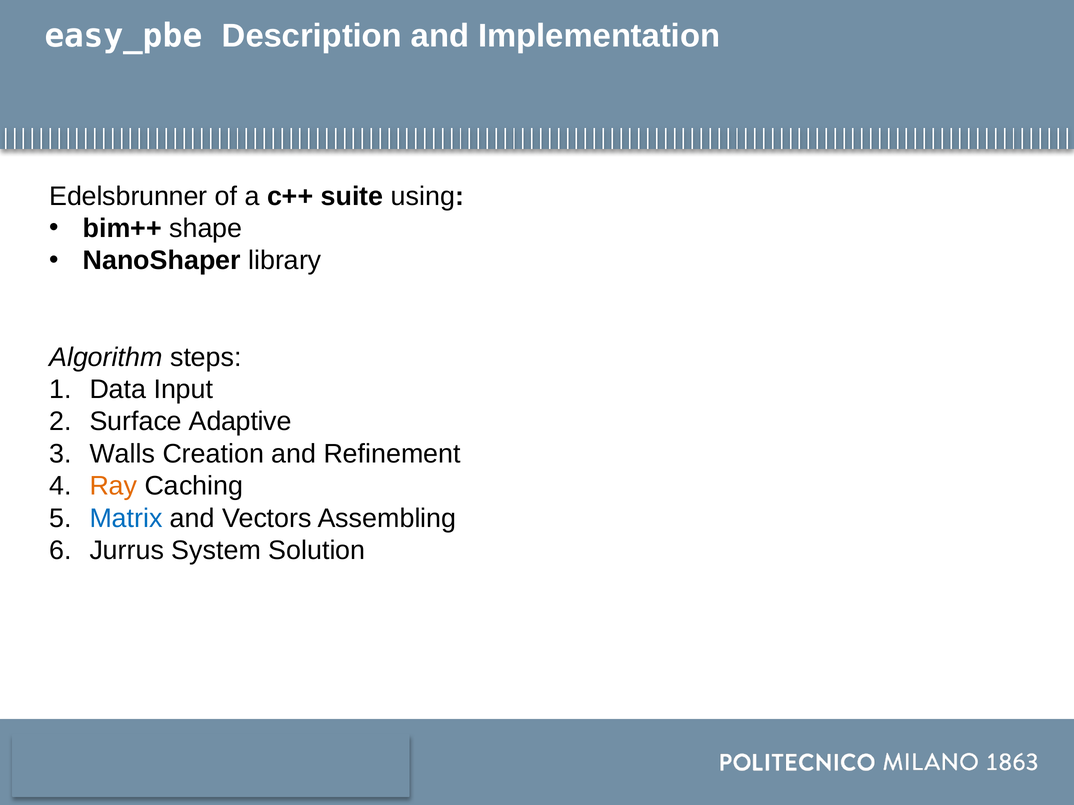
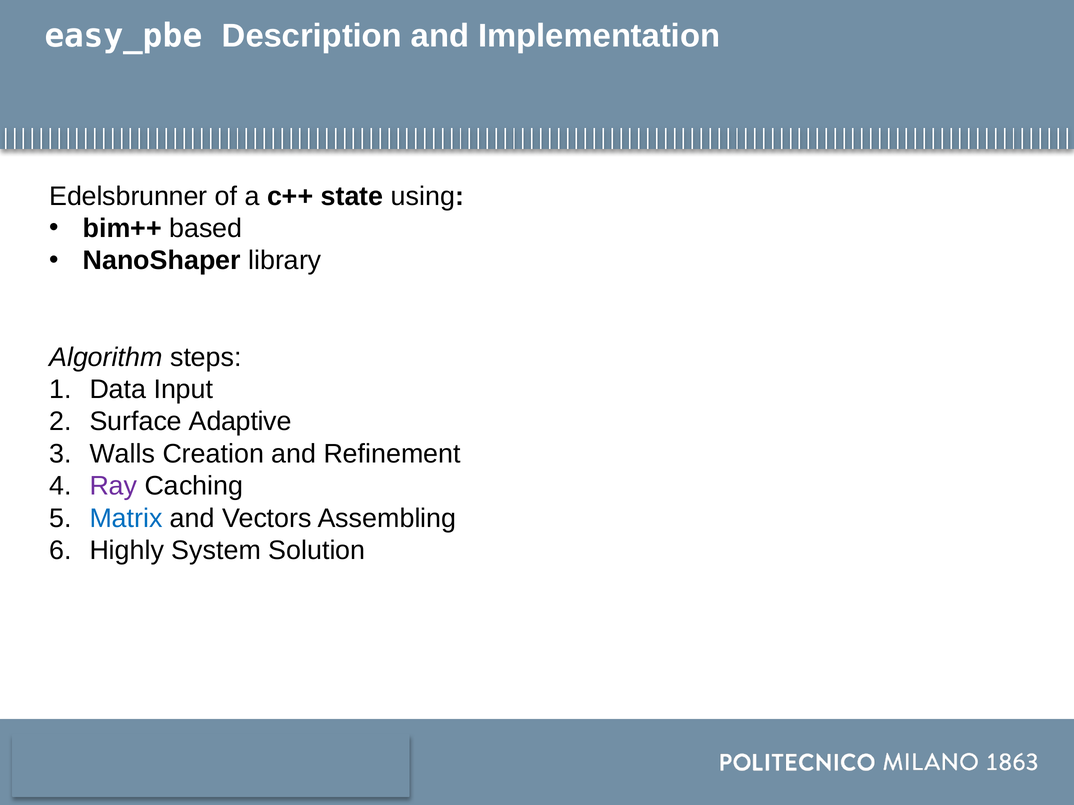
suite: suite -> state
shape: shape -> based
Ray colour: orange -> purple
Jurrus: Jurrus -> Highly
